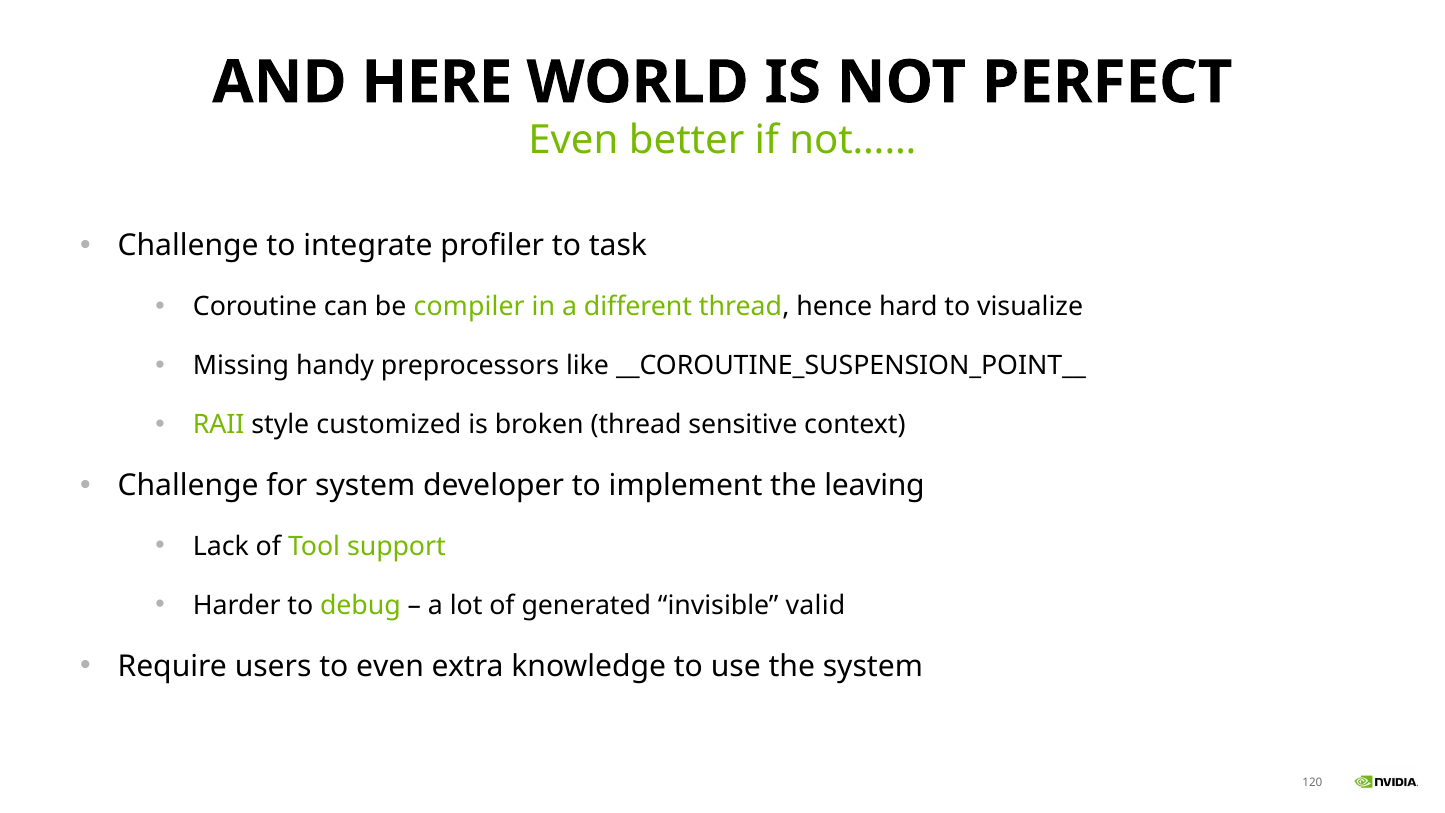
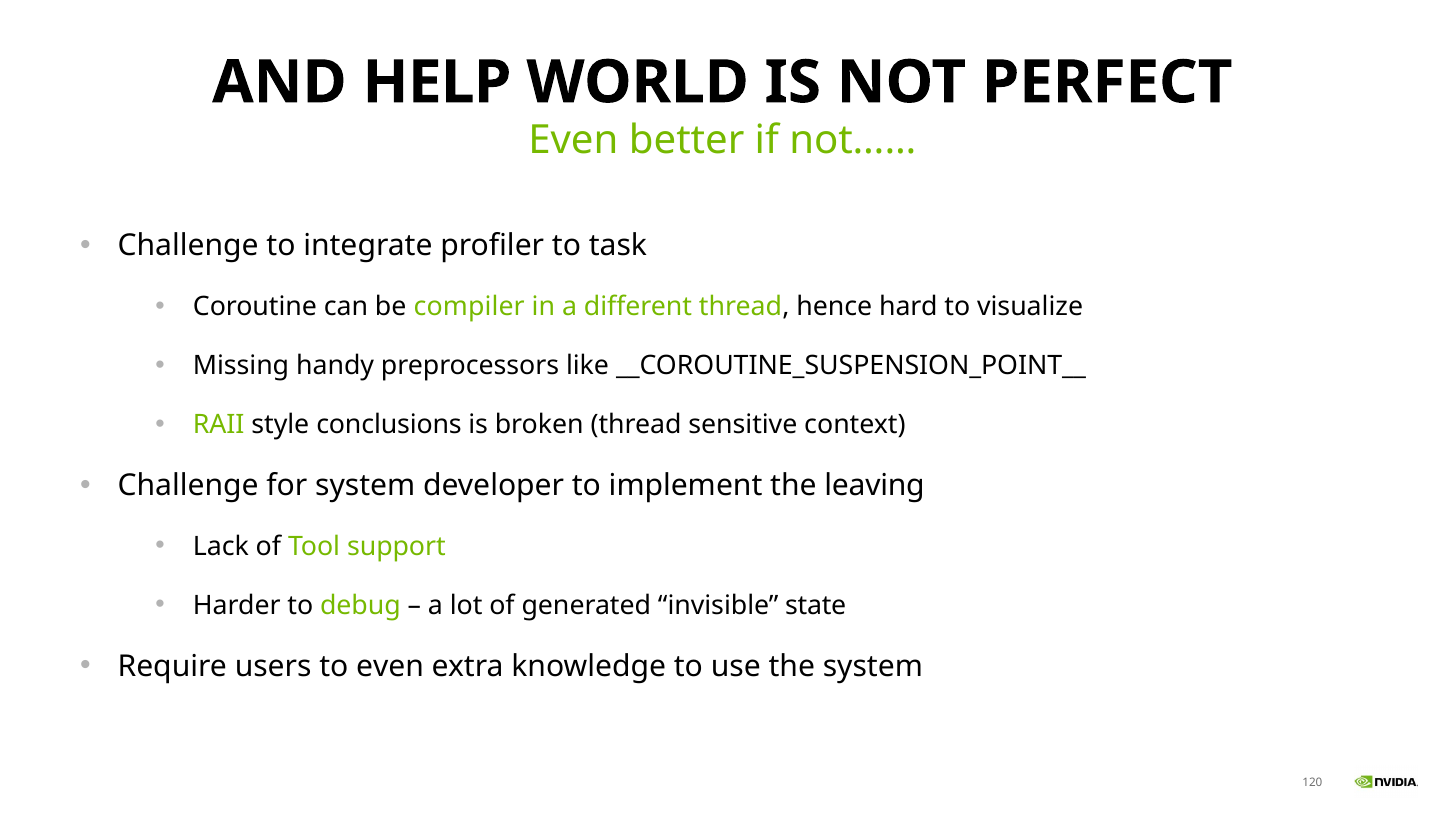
HERE: HERE -> HELP
customized: customized -> conclusions
valid: valid -> state
